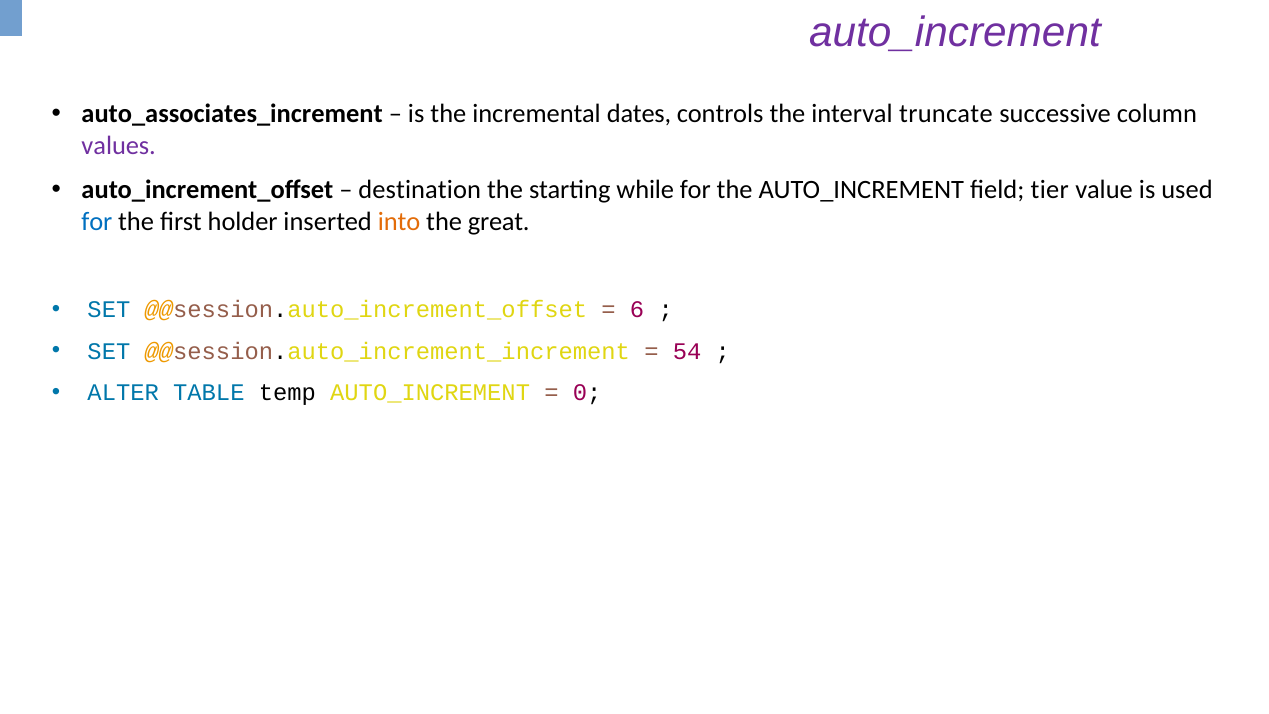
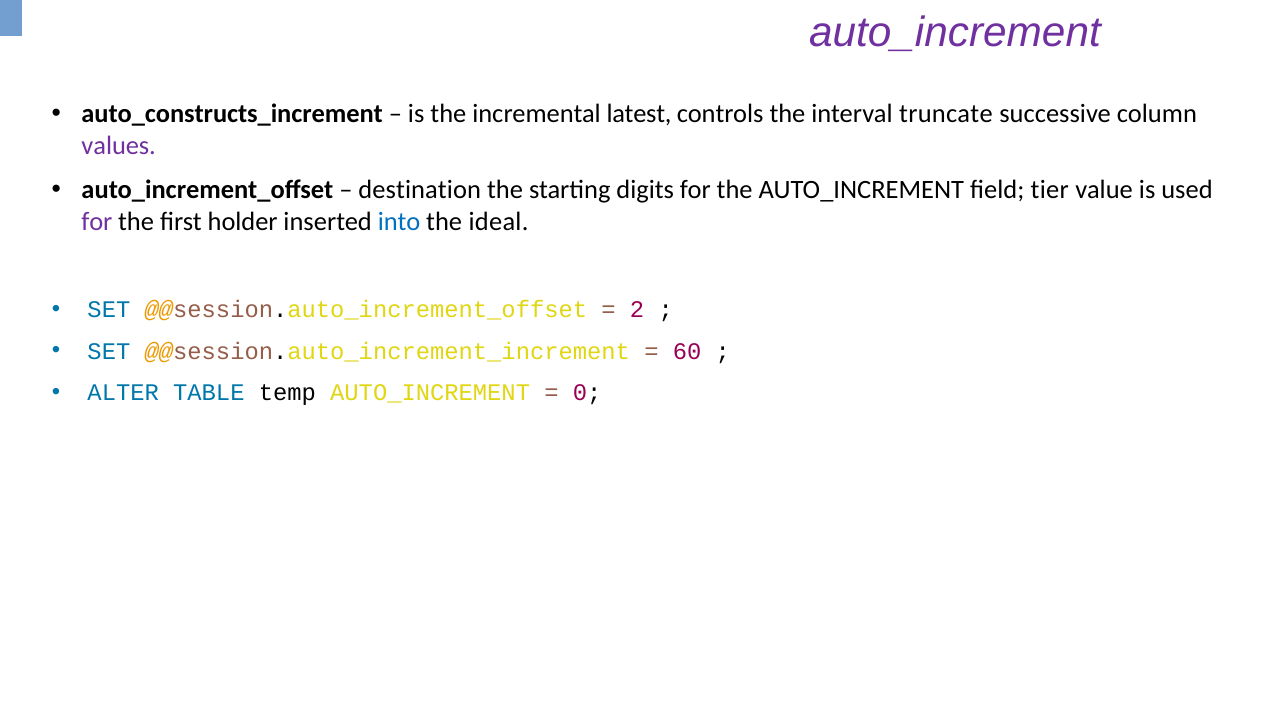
auto_associates_increment: auto_associates_increment -> auto_constructs_increment
dates: dates -> latest
while: while -> digits
for at (97, 222) colour: blue -> purple
into colour: orange -> blue
great: great -> ideal
6: 6 -> 2
54: 54 -> 60
